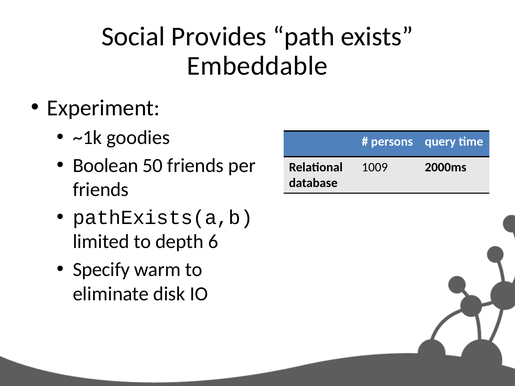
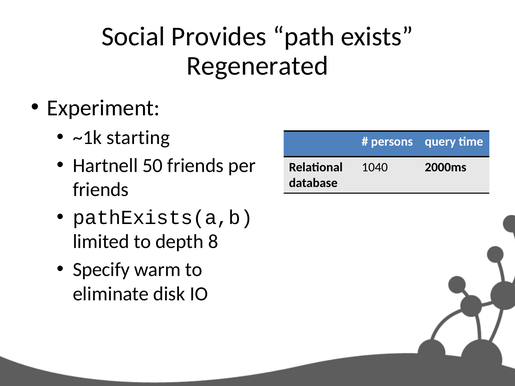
Embeddable: Embeddable -> Regenerated
goodies: goodies -> starting
Boolean: Boolean -> Hartnell
1009: 1009 -> 1040
6: 6 -> 8
